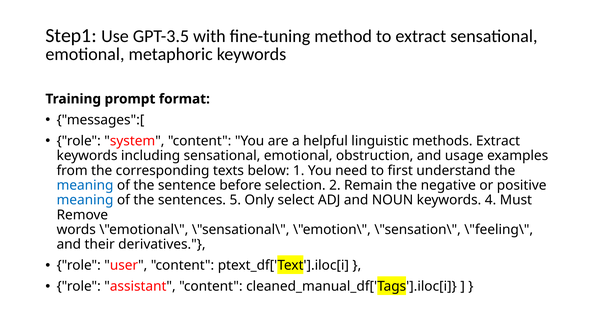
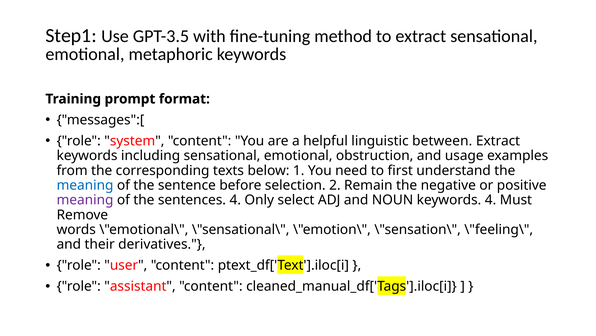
methods: methods -> between
meaning at (85, 200) colour: blue -> purple
sentences 5: 5 -> 4
